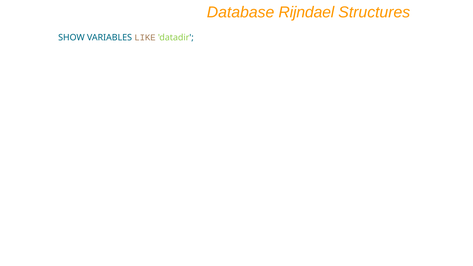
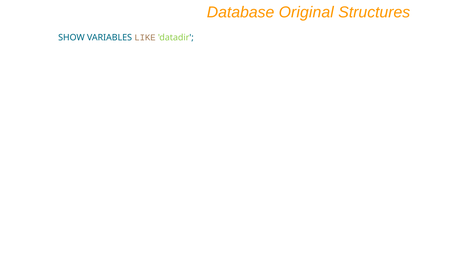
Rijndael: Rijndael -> Original
